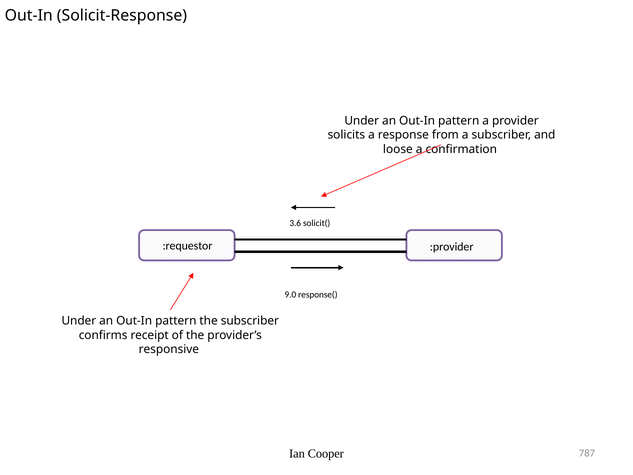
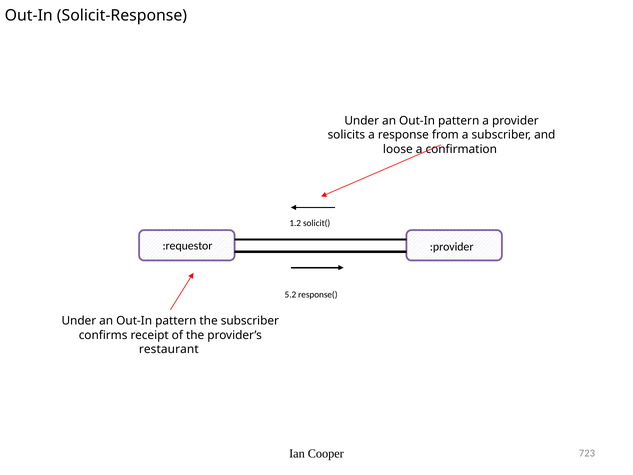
3.6: 3.6 -> 1.2
9.0: 9.0 -> 5.2
responsive: responsive -> restaurant
787: 787 -> 723
